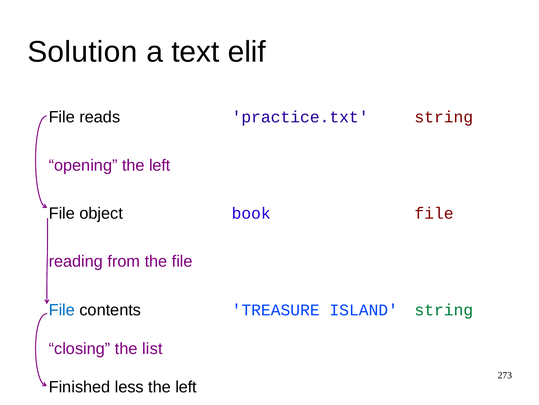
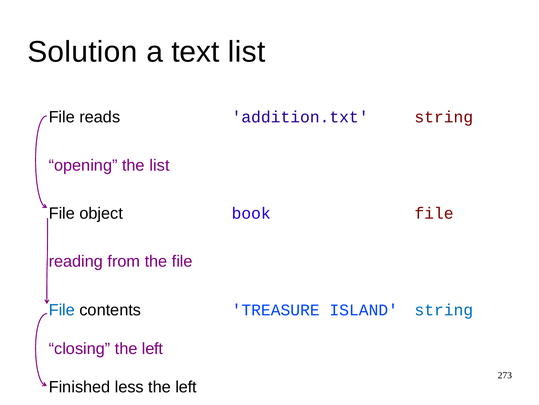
text elif: elif -> list
practice.txt: practice.txt -> addition.txt
opening the left: left -> list
string at (444, 309) colour: green -> blue
closing the list: list -> left
